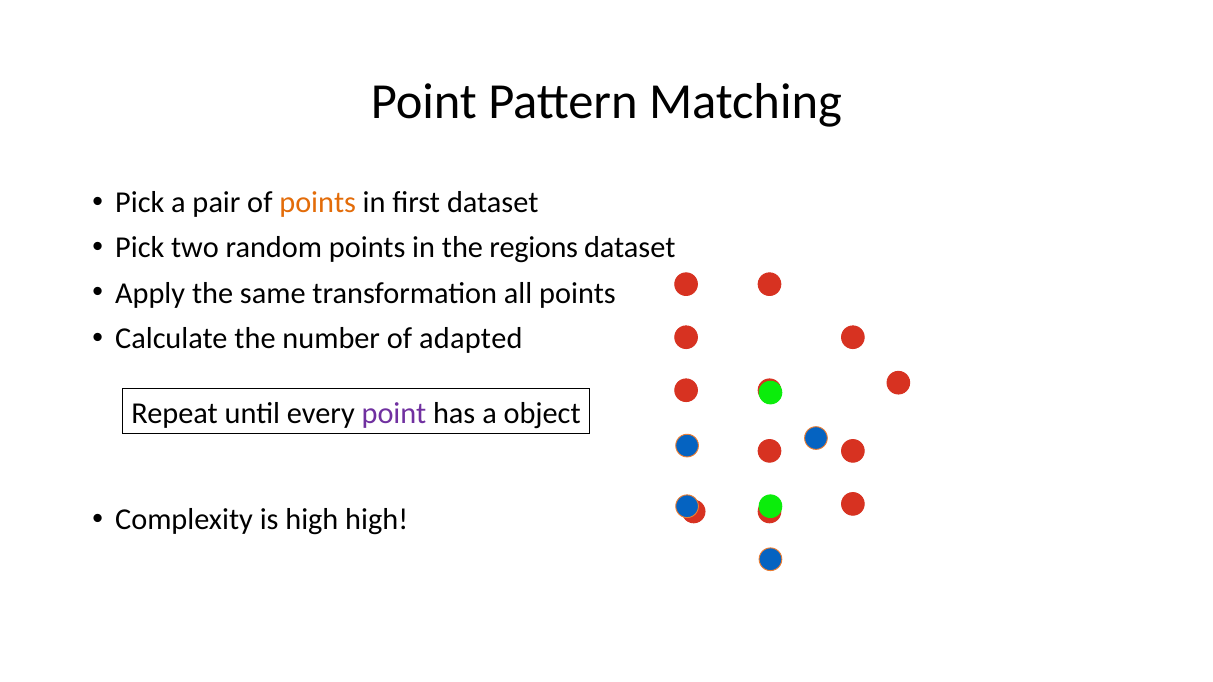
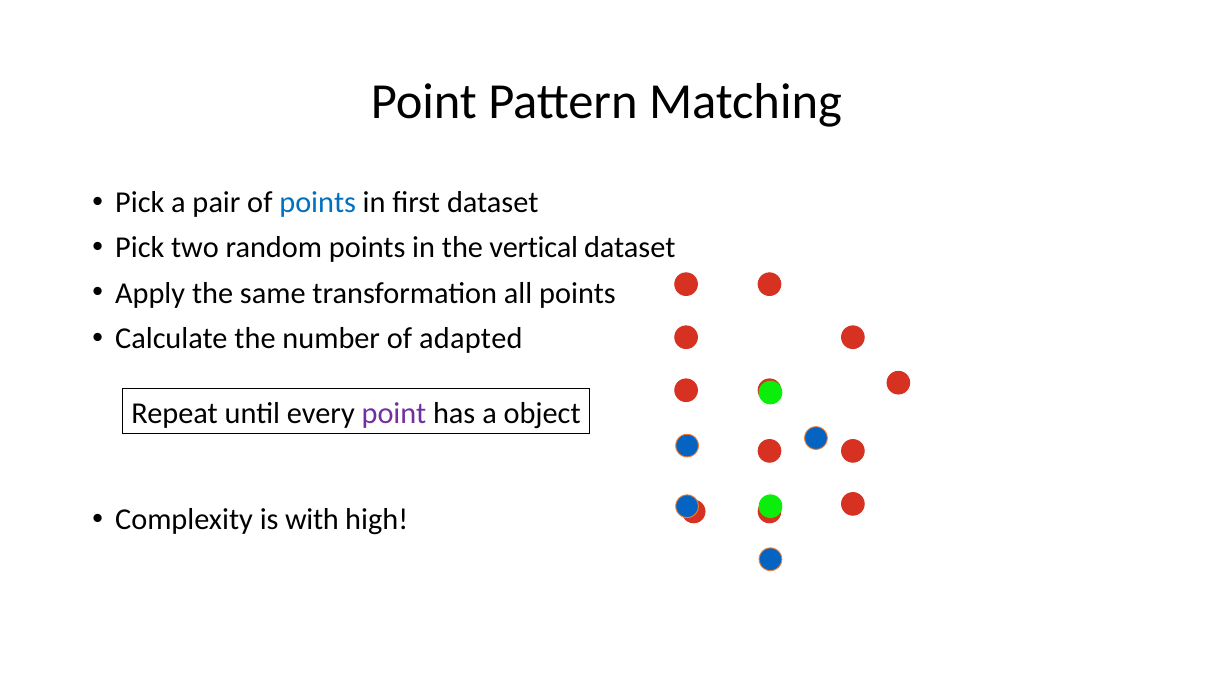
points at (318, 202) colour: orange -> blue
regions: regions -> vertical
is high: high -> with
